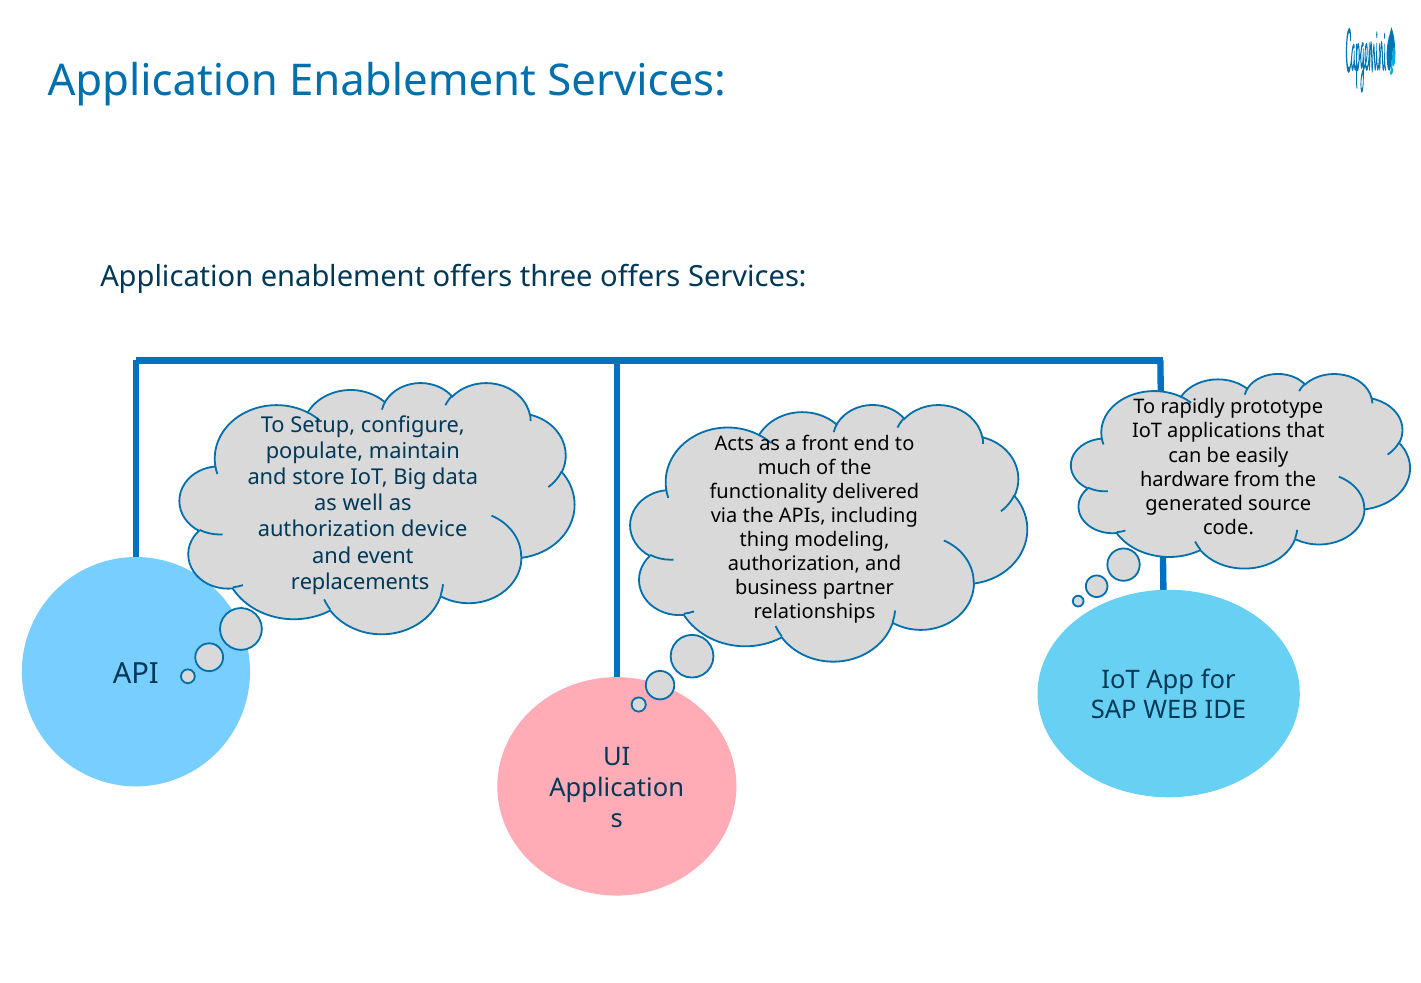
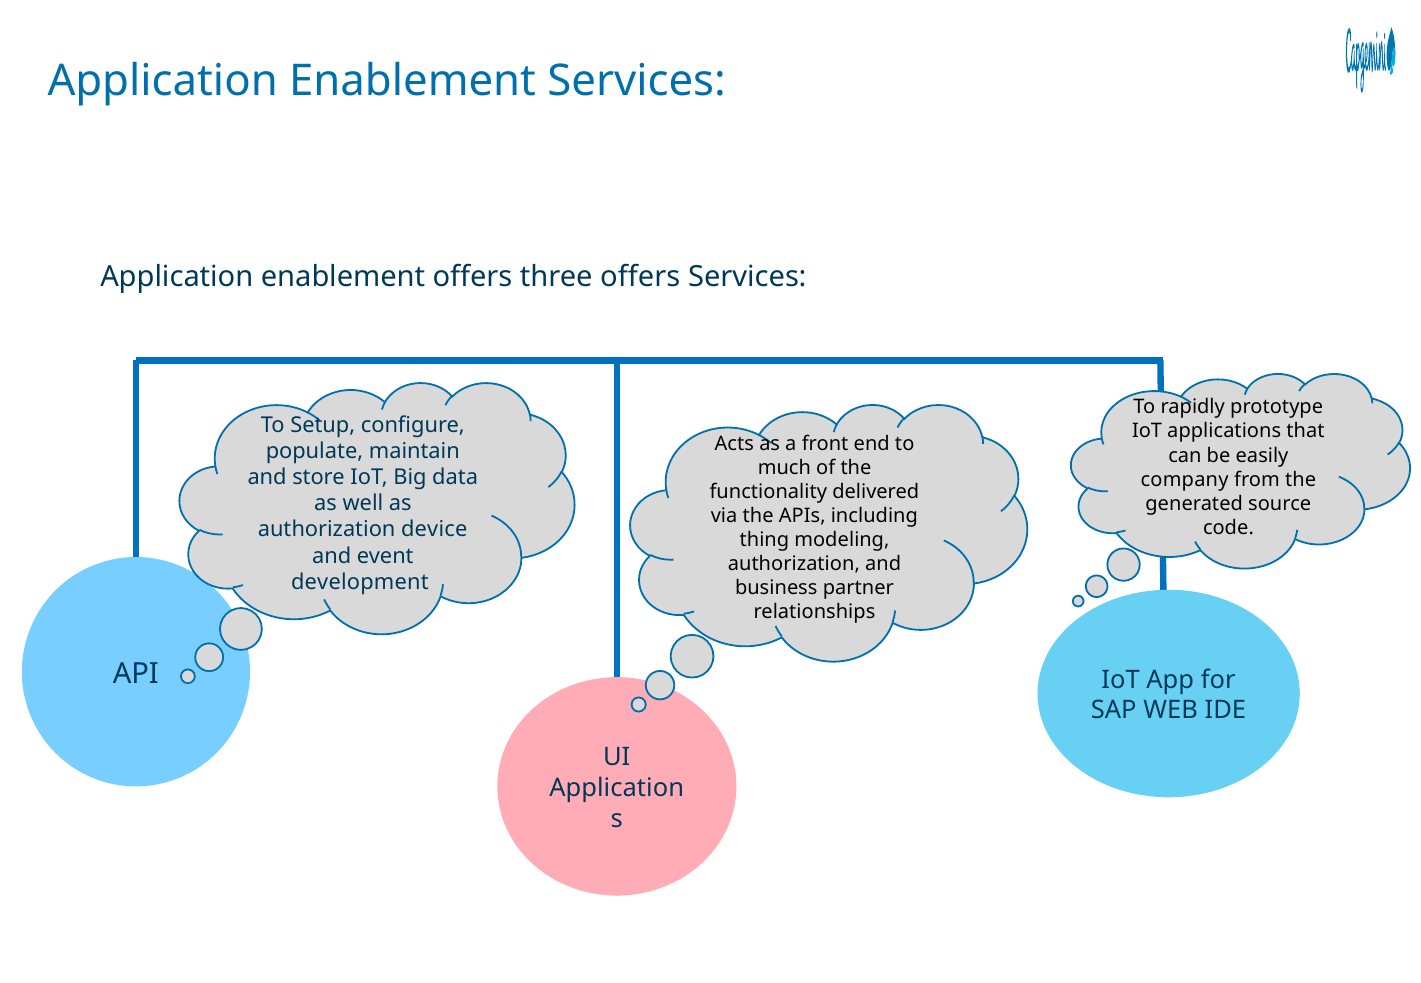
hardware: hardware -> company
replacements: replacements -> development
